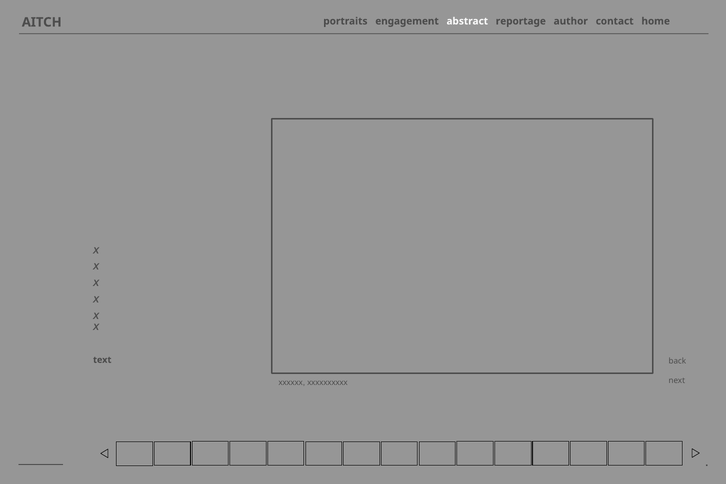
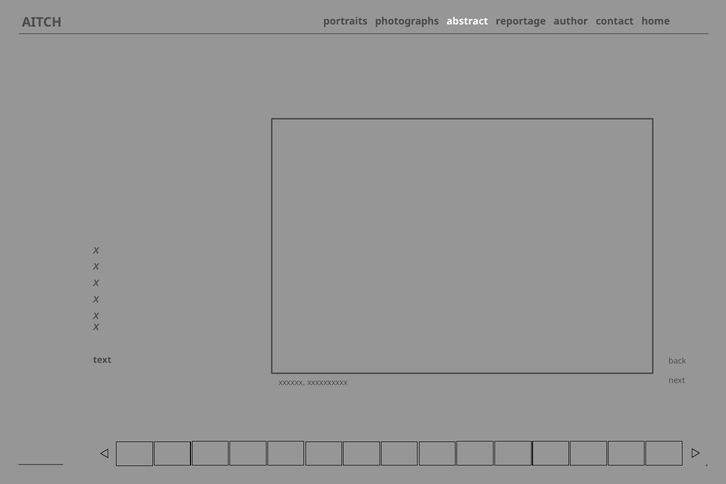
engagement: engagement -> photographs
